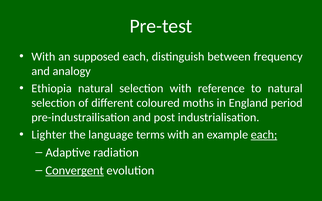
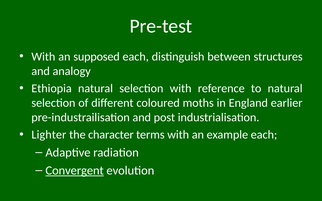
frequency: frequency -> structures
period: period -> earlier
language: language -> character
each at (264, 135) underline: present -> none
